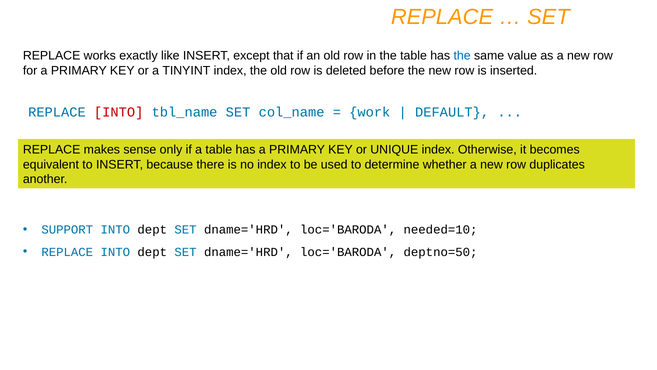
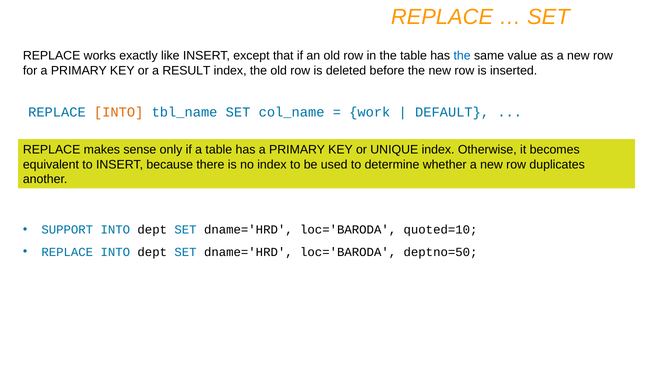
TINYINT: TINYINT -> RESULT
INTO at (119, 112) colour: red -> orange
needed=10: needed=10 -> quoted=10
